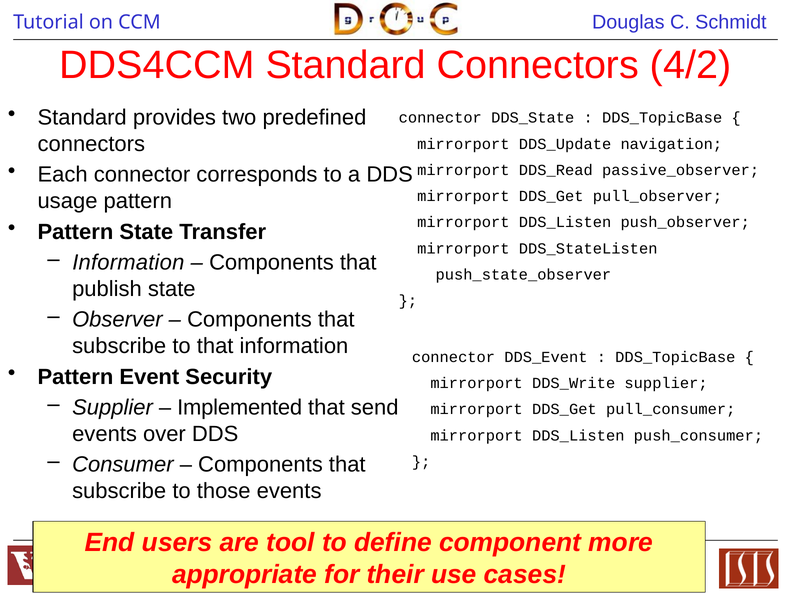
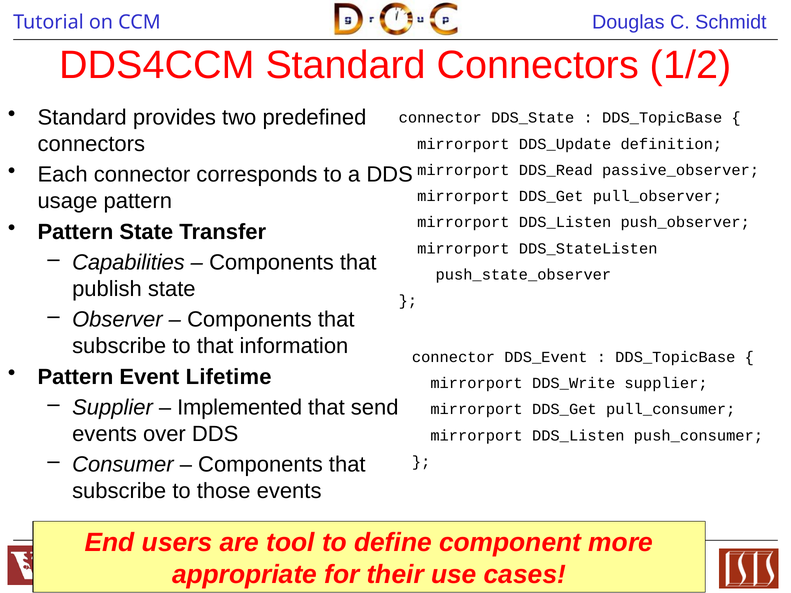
4/2: 4/2 -> 1/2
navigation: navigation -> definition
Information at (128, 263): Information -> Capabilities
Security: Security -> Lifetime
